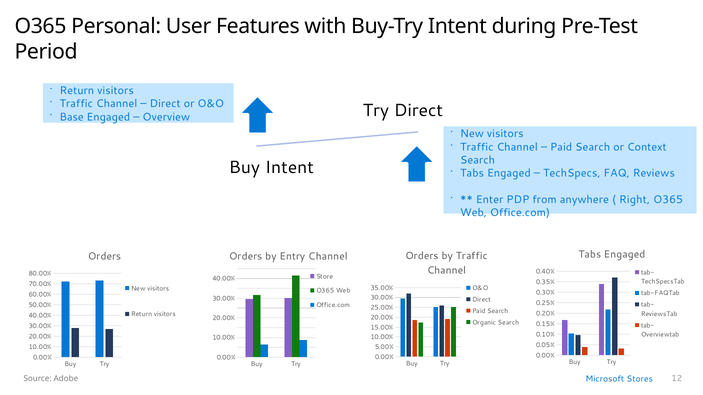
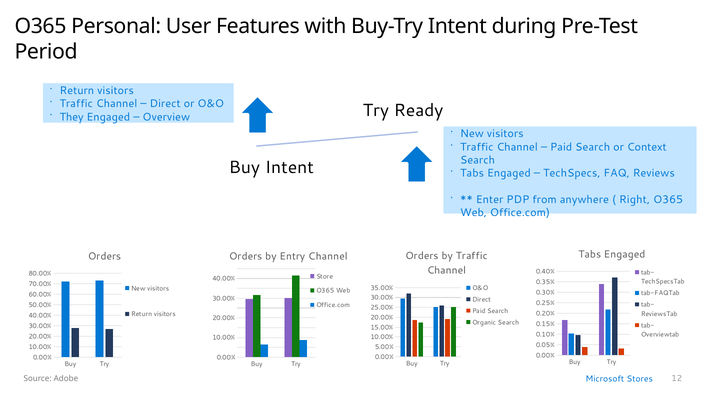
Try Direct: Direct -> Ready
Base: Base -> They
